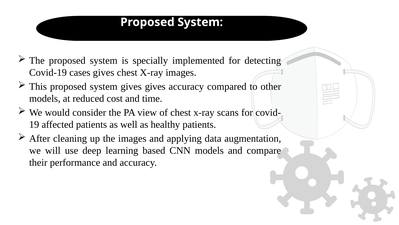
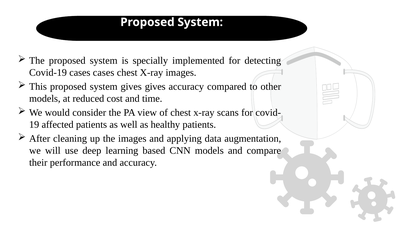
cases gives: gives -> cases
